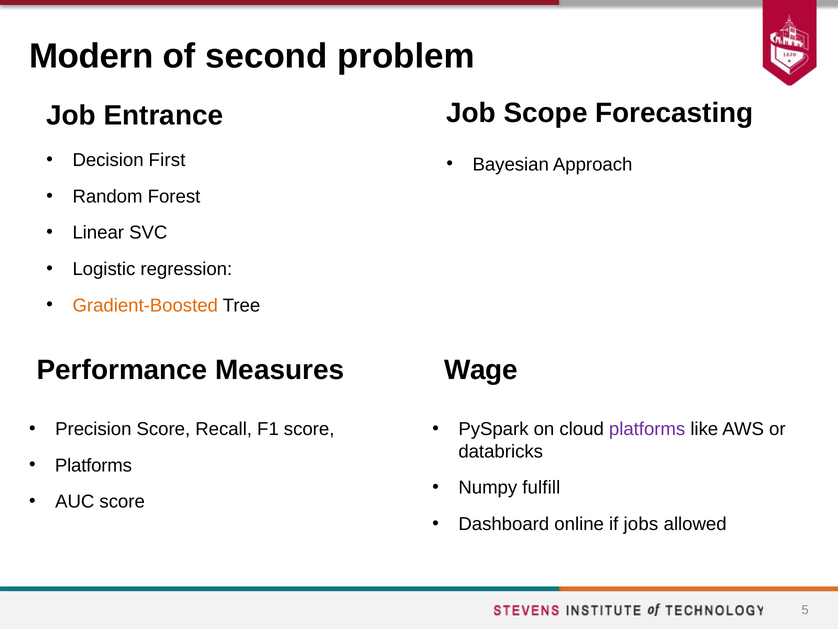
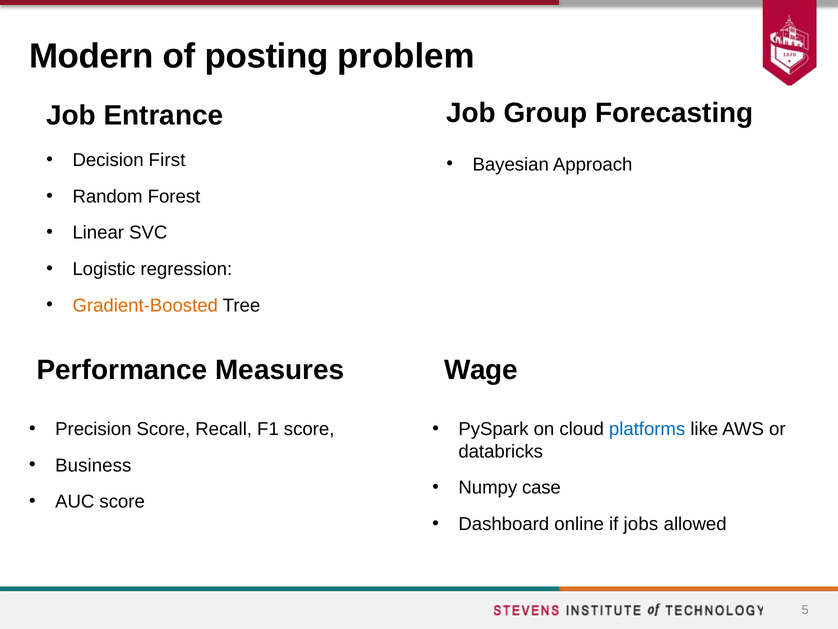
second: second -> posting
Scope: Scope -> Group
platforms at (647, 429) colour: purple -> blue
Platforms at (93, 465): Platforms -> Business
fulfill: fulfill -> case
